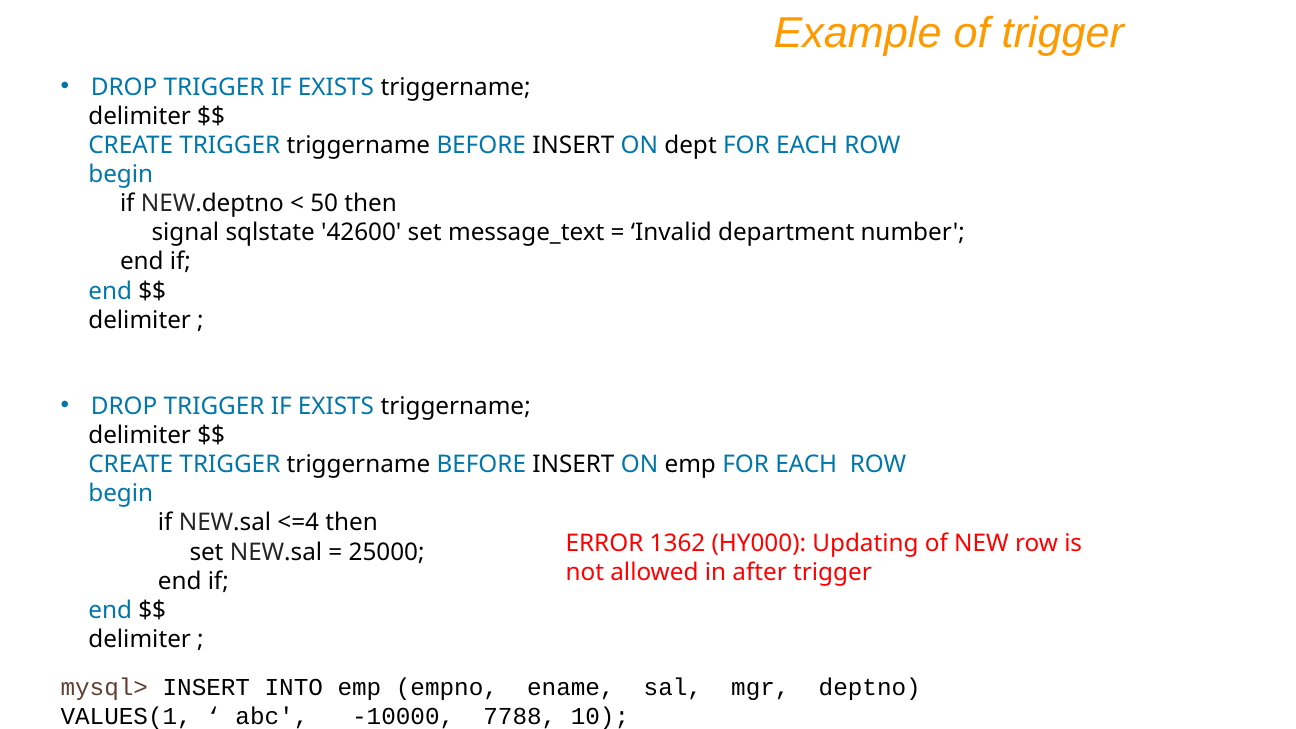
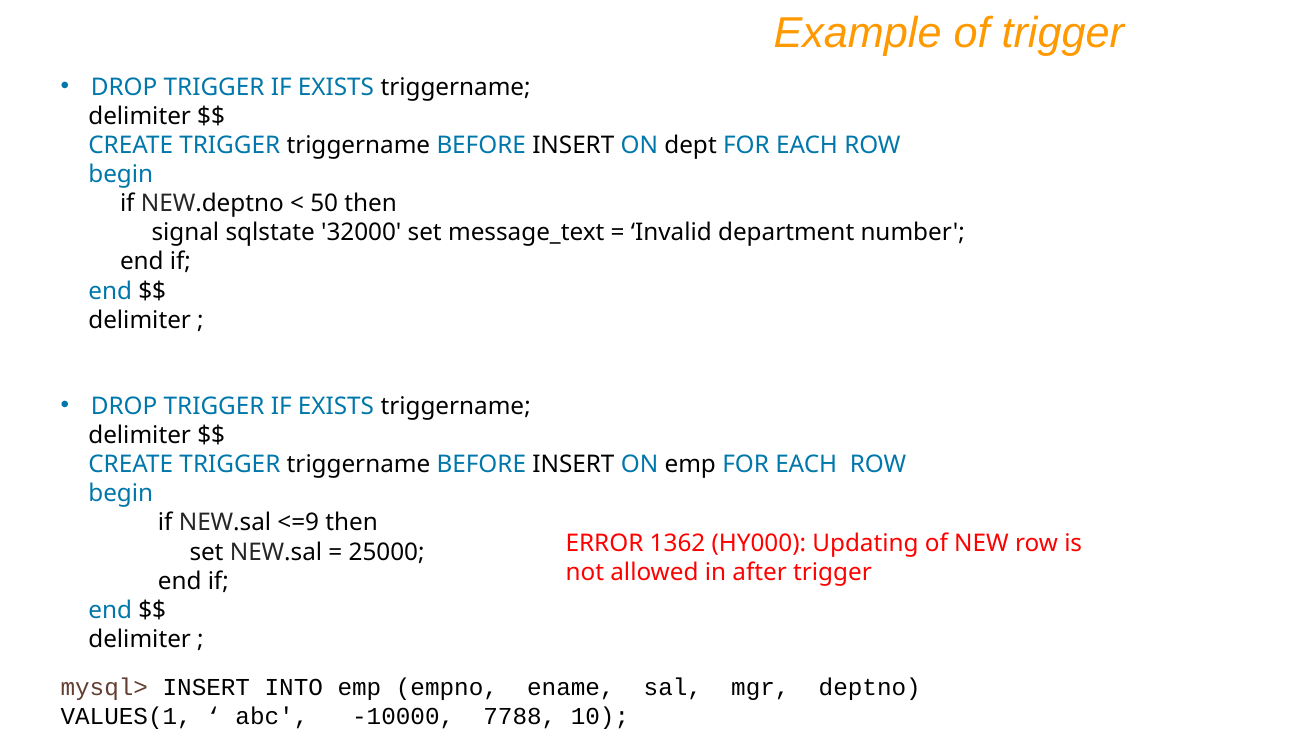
42600: 42600 -> 32000
<=4: <=4 -> <=9
